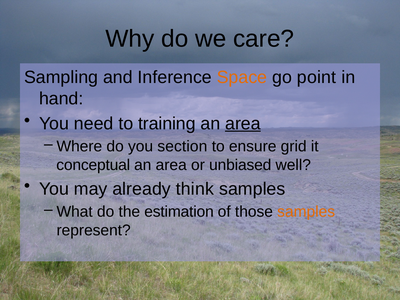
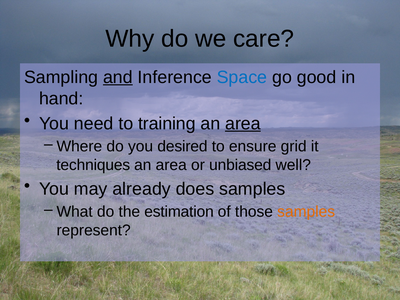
and underline: none -> present
Space colour: orange -> blue
point: point -> good
section: section -> desired
conceptual: conceptual -> techniques
think: think -> does
